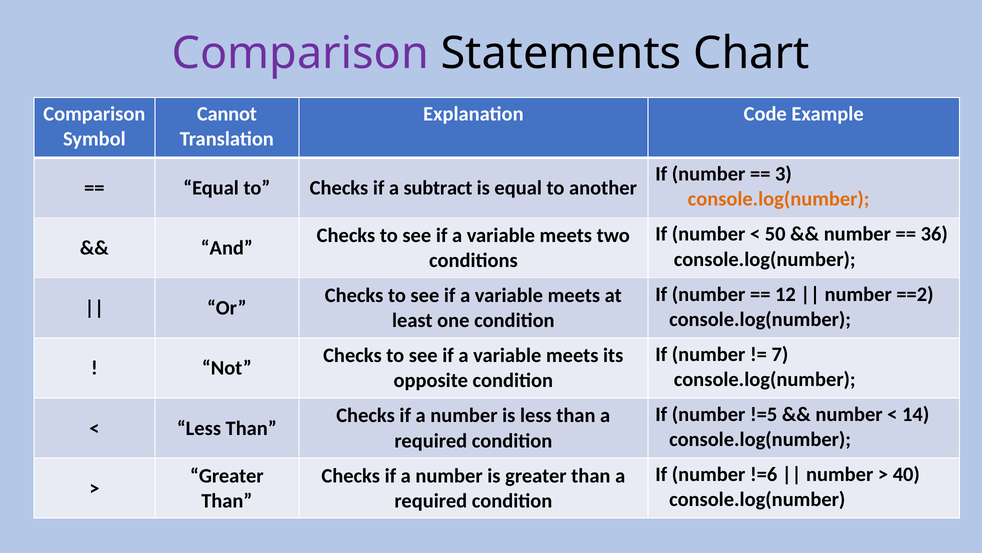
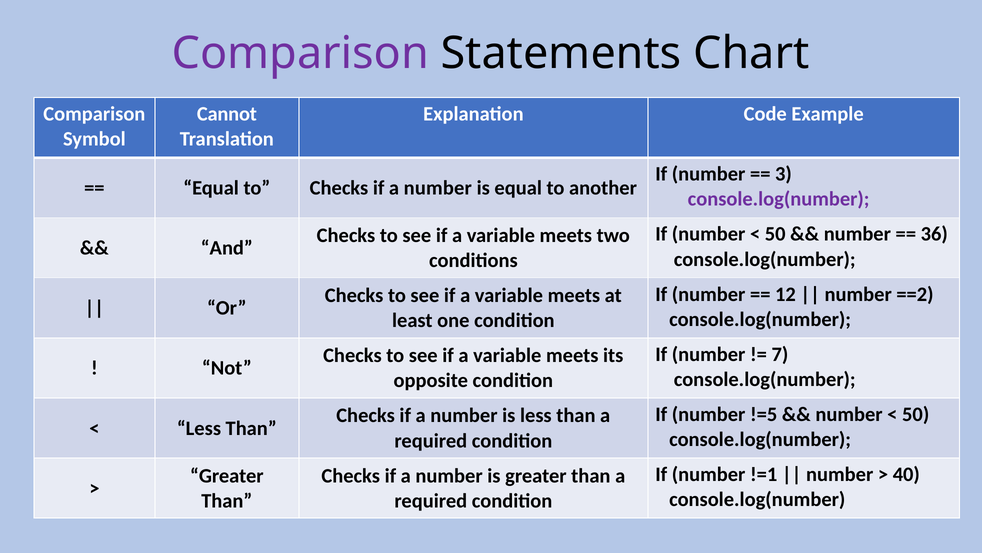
subtract at (438, 188): subtract -> number
console.log(number at (779, 199) colour: orange -> purple
14 at (916, 414): 14 -> 50
!=6: !=6 -> !=1
